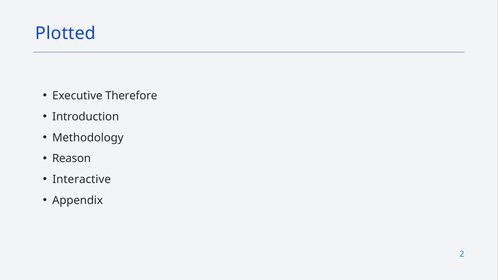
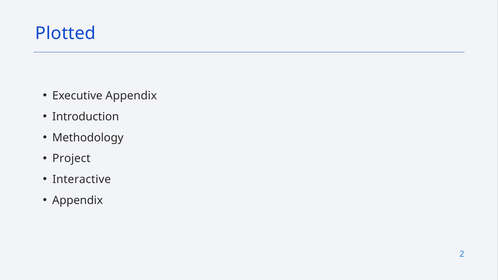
Executive Therefore: Therefore -> Appendix
Reason: Reason -> Project
